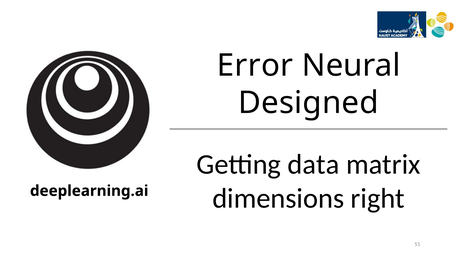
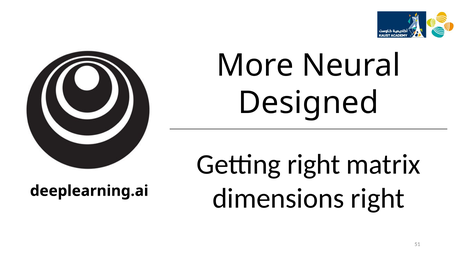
Error: Error -> More
Getting data: data -> right
